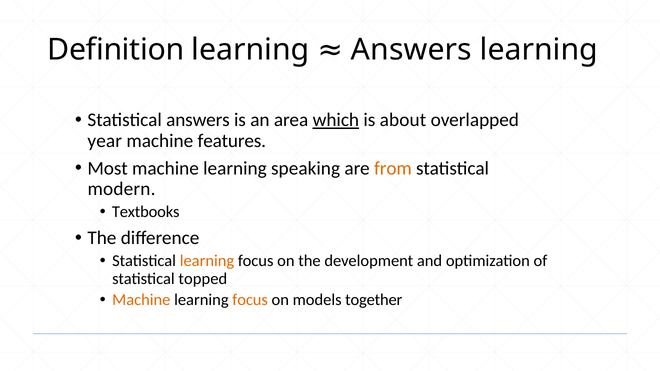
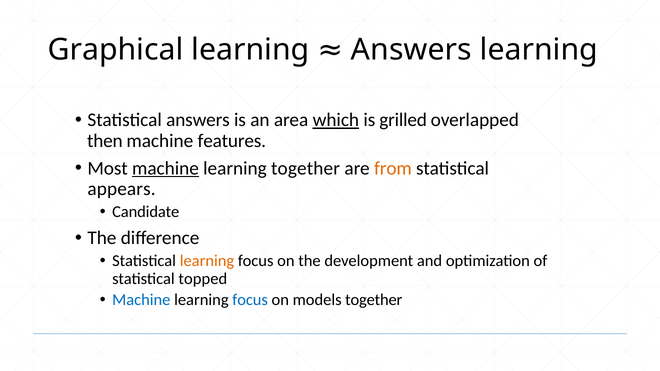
Definition: Definition -> Graphical
about: about -> grilled
year: year -> then
machine at (165, 168) underline: none -> present
learning speaking: speaking -> together
modern: modern -> appears
Textbooks: Textbooks -> Candidate
Machine at (141, 300) colour: orange -> blue
focus at (250, 300) colour: orange -> blue
